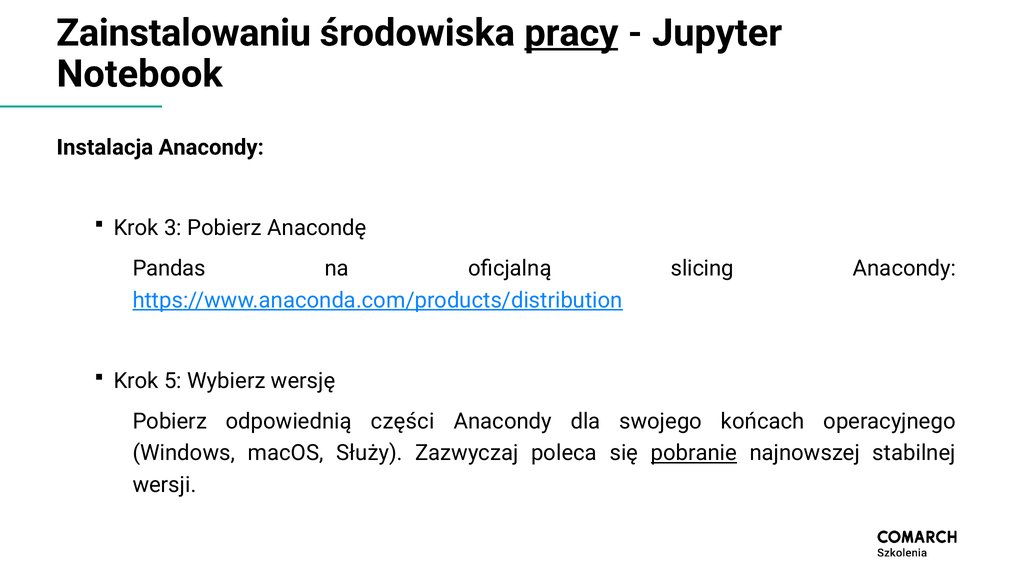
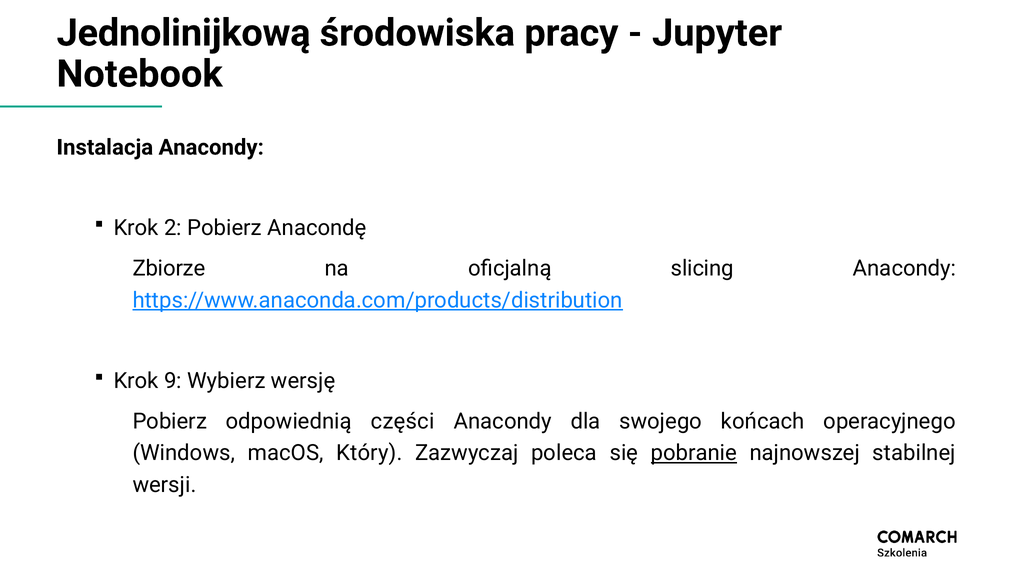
Zainstalowaniu: Zainstalowaniu -> Jednolinijkową
pracy underline: present -> none
3: 3 -> 2
Pandas: Pandas -> Zbiorze
5: 5 -> 9
Służy: Służy -> Który
